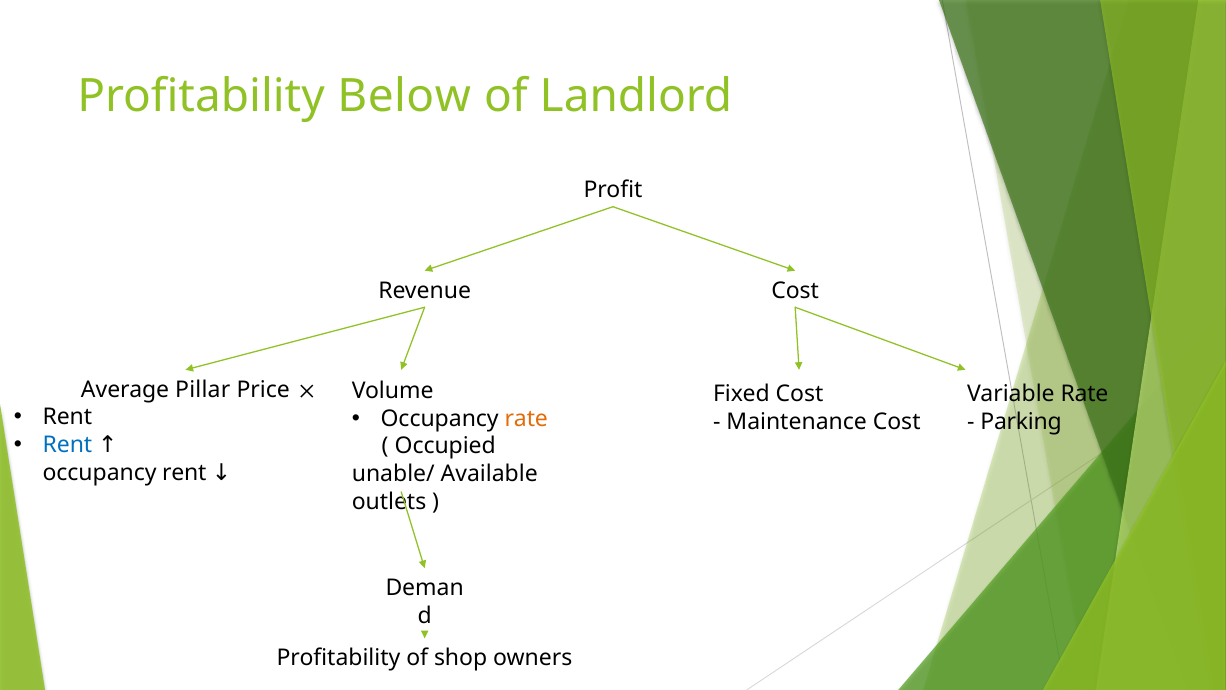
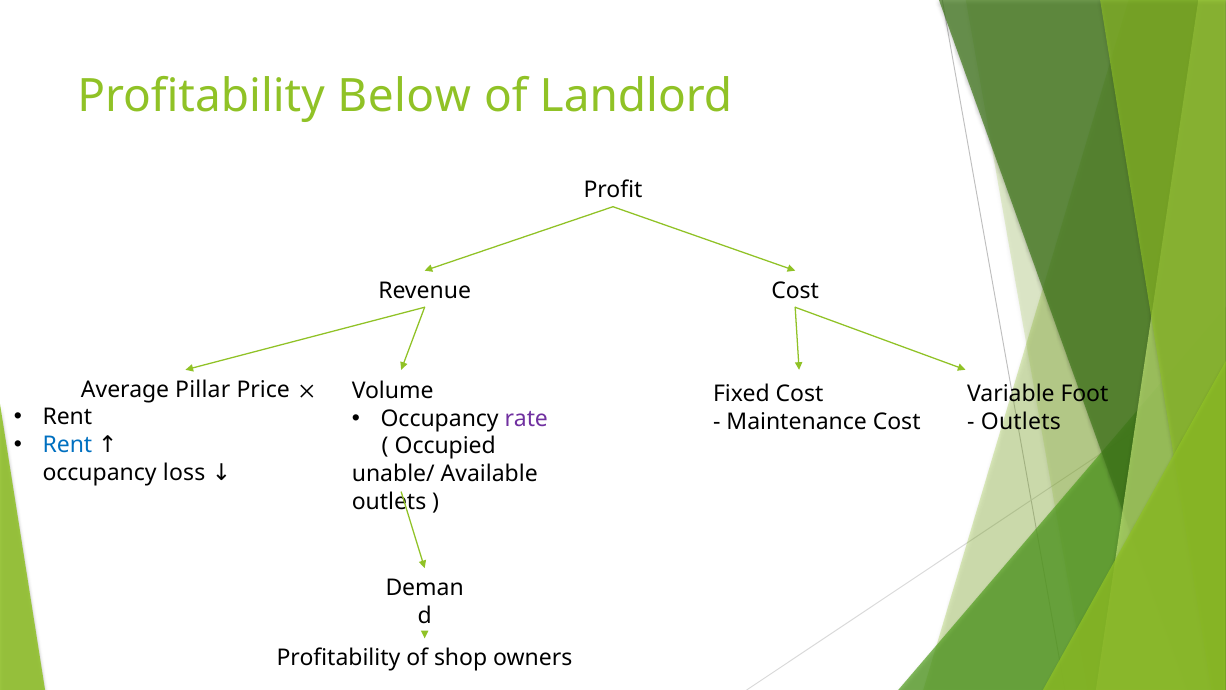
Variable Rate: Rate -> Foot
rate at (526, 418) colour: orange -> purple
Parking at (1021, 422): Parking -> Outlets
occupancy rent: rent -> loss
